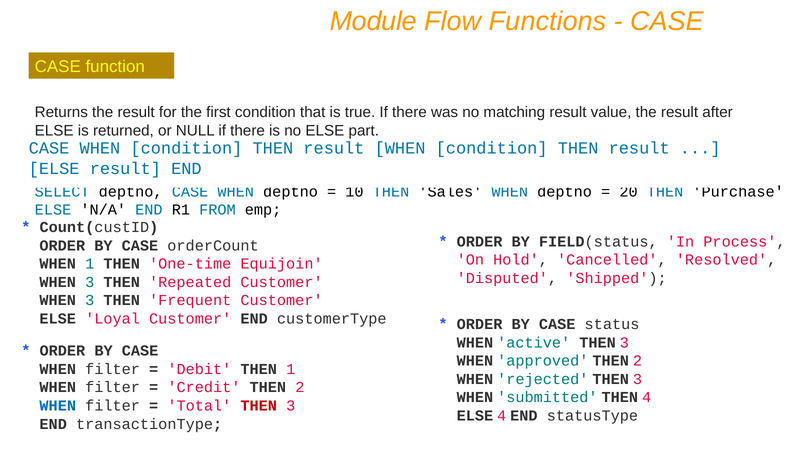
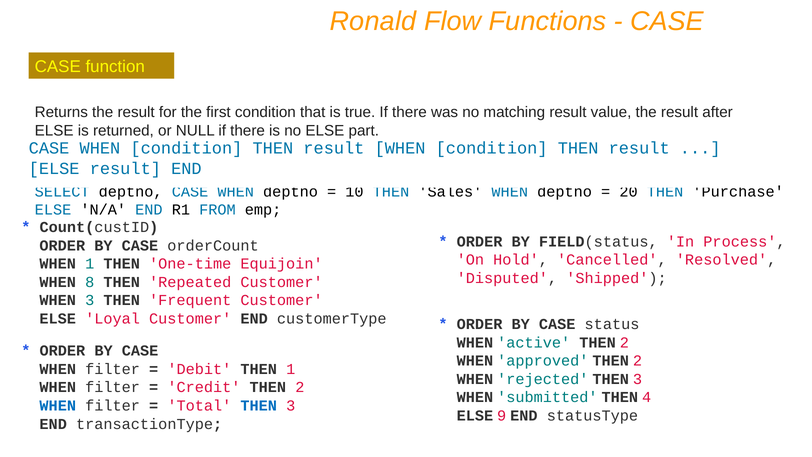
Module: Module -> Ronald
3 at (90, 282): 3 -> 8
active THEN 3: 3 -> 2
THEN at (259, 406) colour: red -> blue
ELSE 4: 4 -> 9
